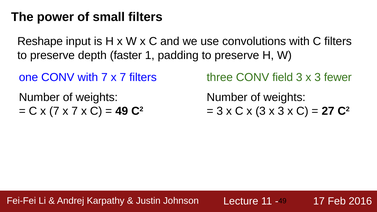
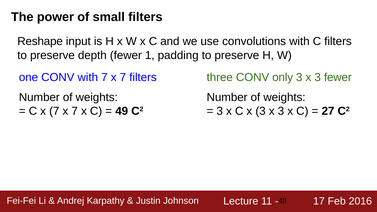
depth faster: faster -> fewer
field: field -> only
